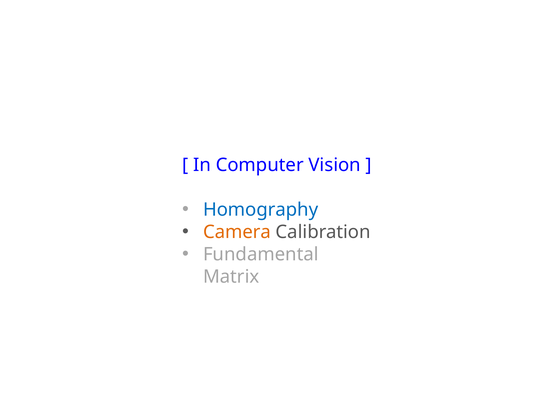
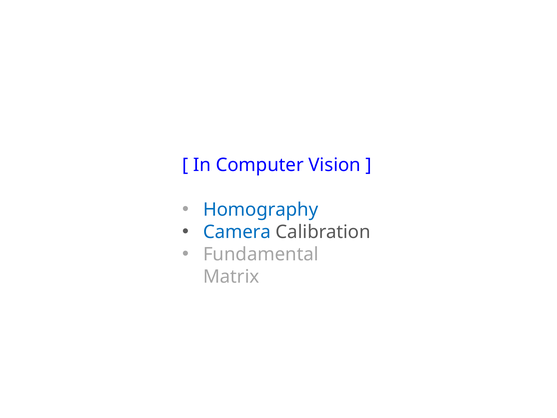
Camera colour: orange -> blue
